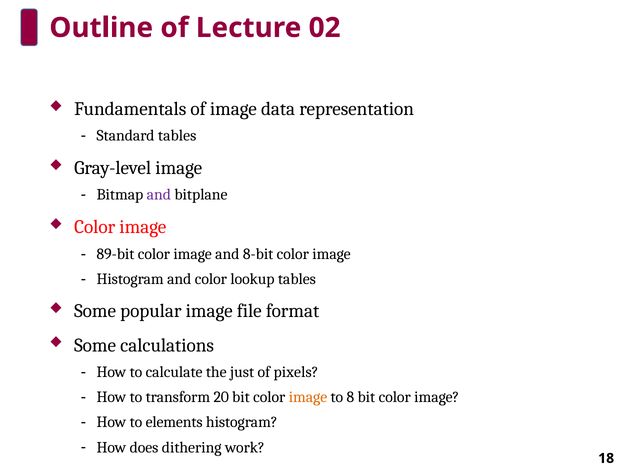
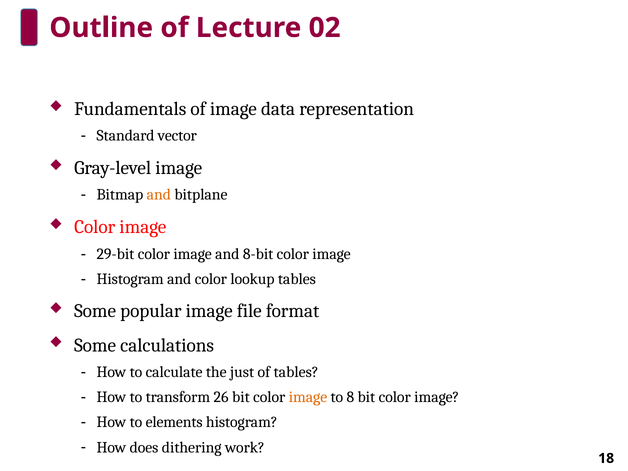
Standard tables: tables -> vector
and at (159, 195) colour: purple -> orange
89-bit: 89-bit -> 29-bit
of pixels: pixels -> tables
20: 20 -> 26
